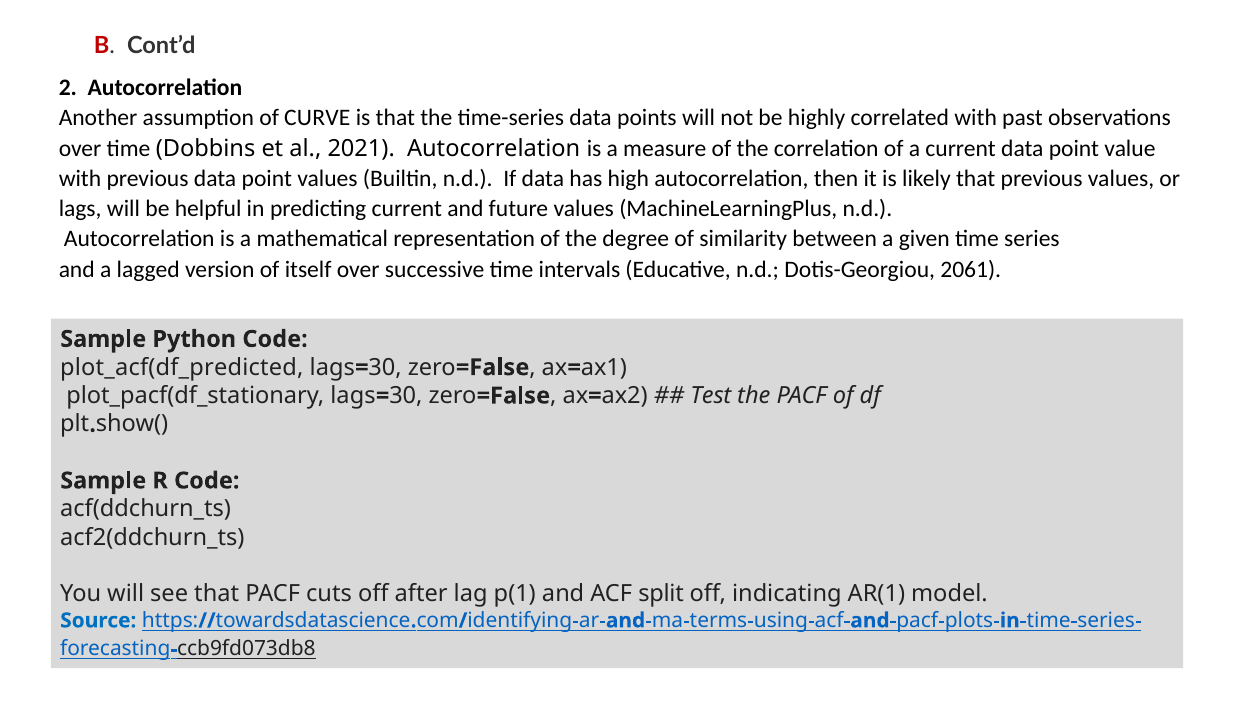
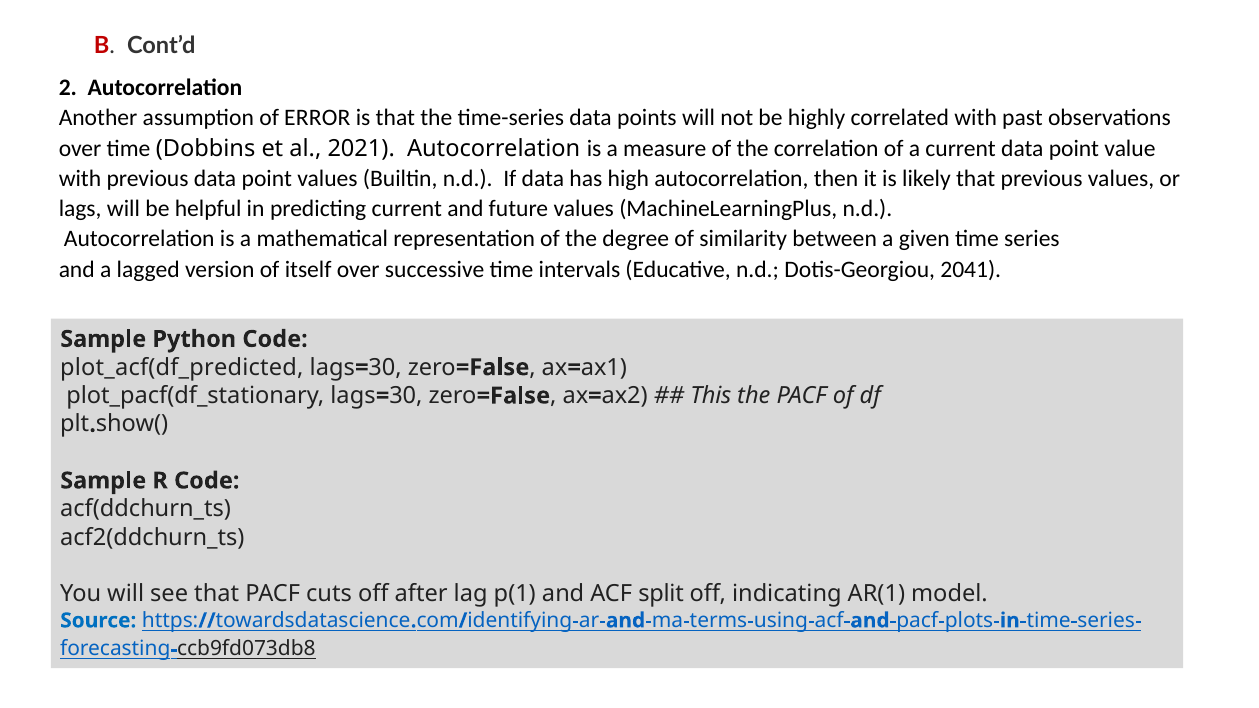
CURVE: CURVE -> ERROR
2061: 2061 -> 2041
Test: Test -> This
